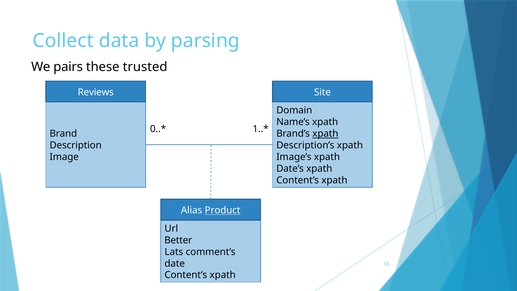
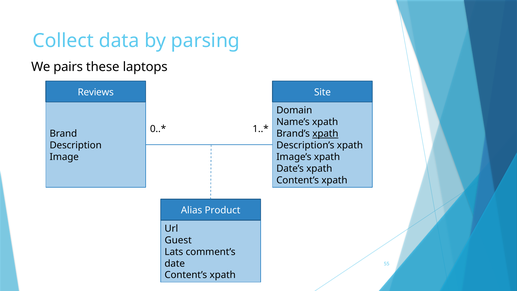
trusted: trusted -> laptops
Product underline: present -> none
Better: Better -> Guest
